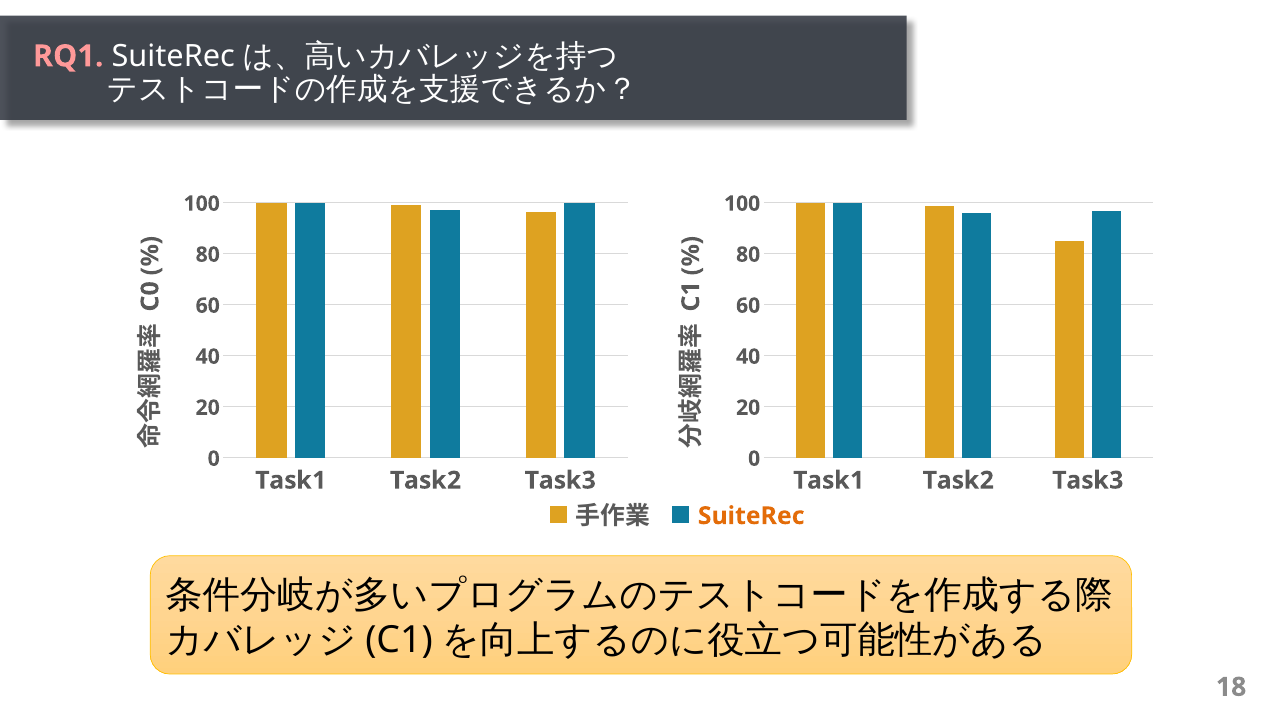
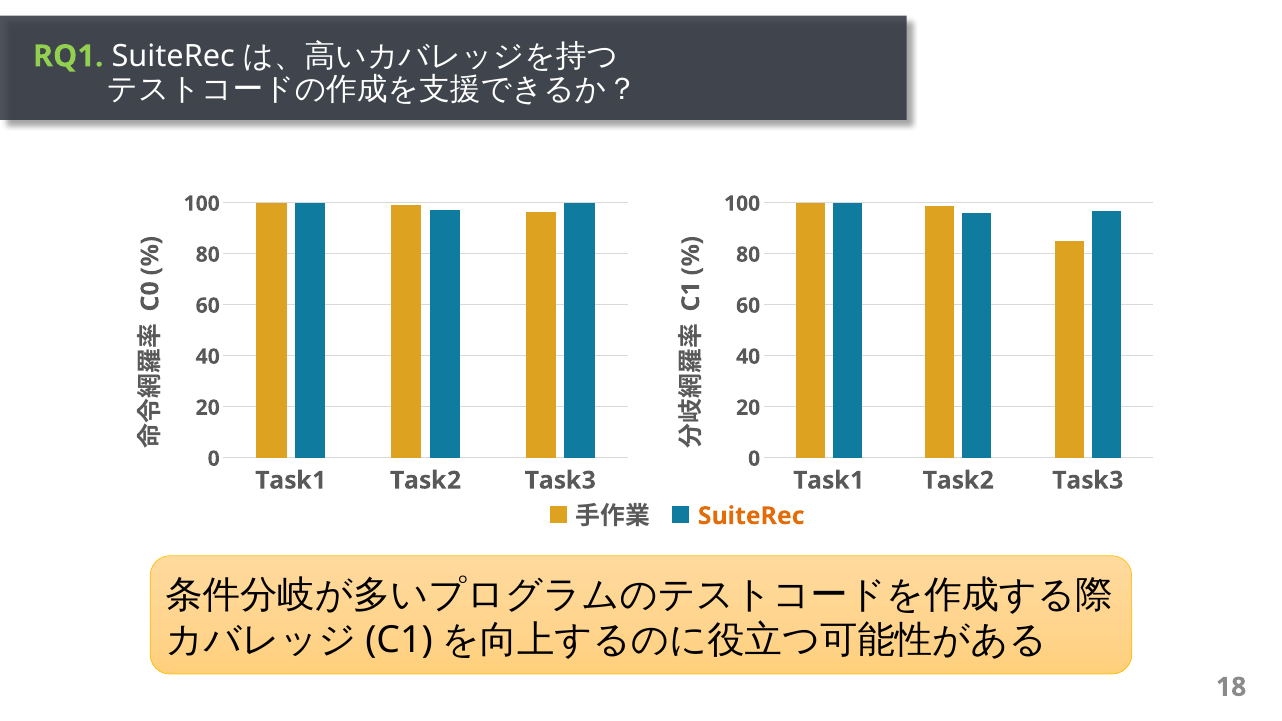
RQ1 colour: pink -> light green
